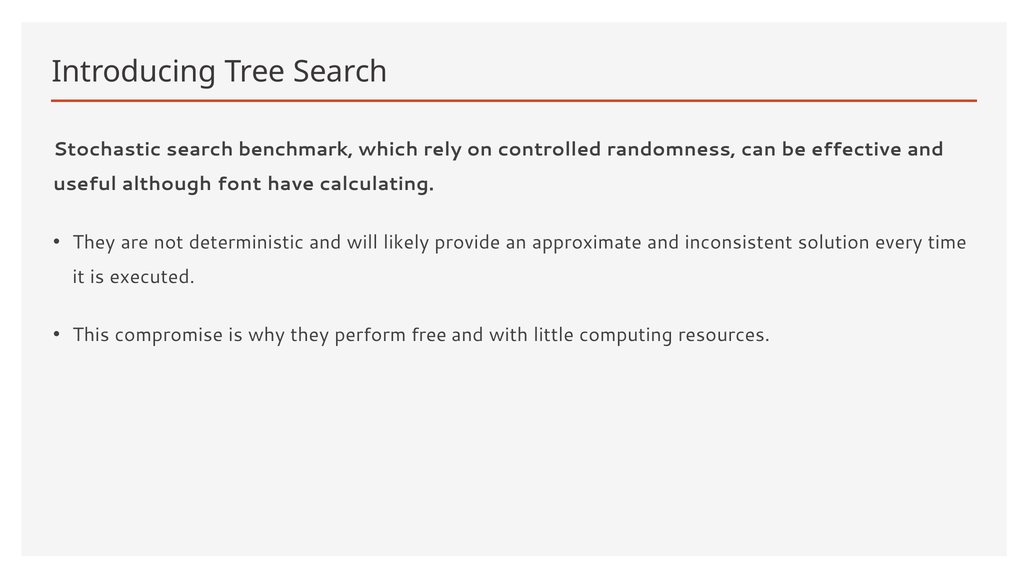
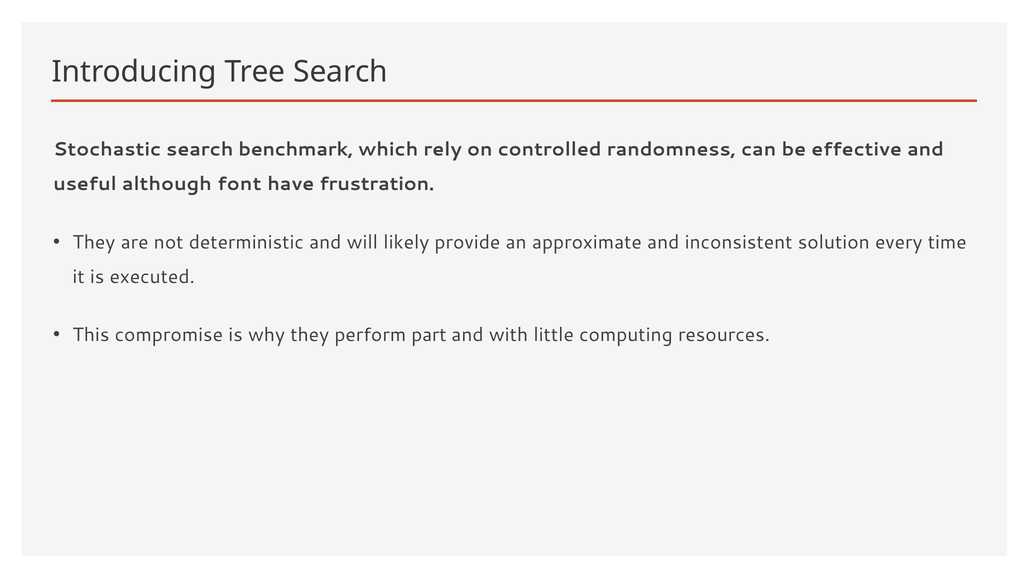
calculating: calculating -> frustration
free: free -> part
